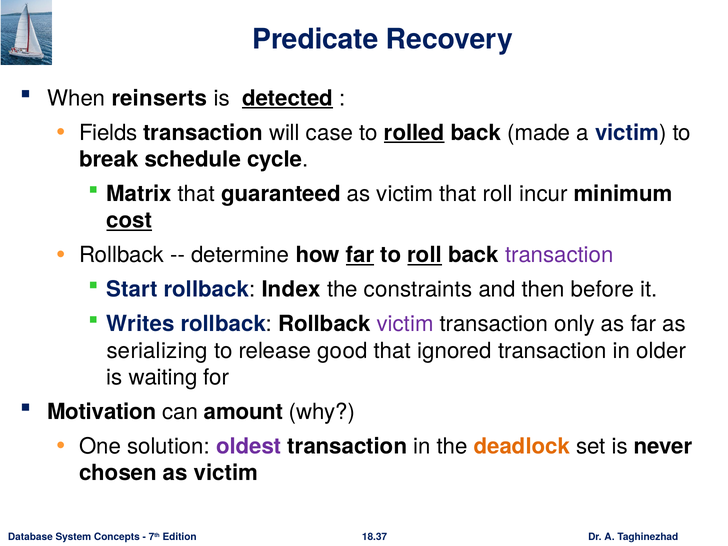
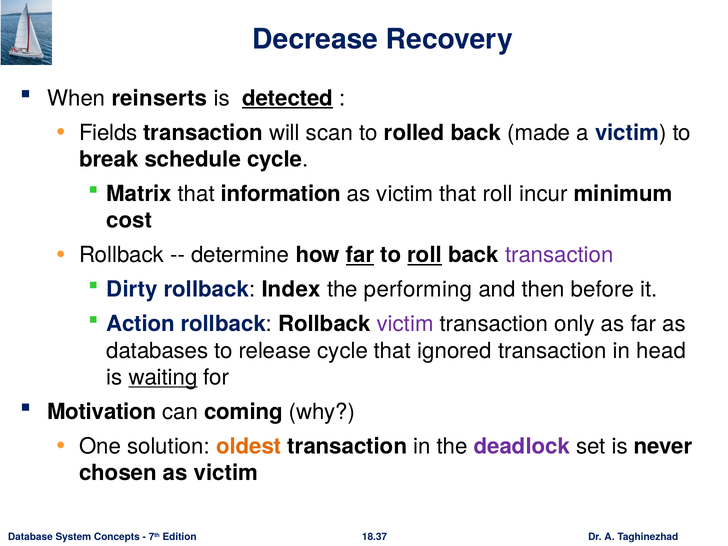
Predicate: Predicate -> Decrease
case: case -> scan
rolled underline: present -> none
guaranteed: guaranteed -> information
cost underline: present -> none
Start: Start -> Dirty
constraints: constraints -> performing
Writes: Writes -> Action
serializing: serializing -> databases
release good: good -> cycle
older: older -> head
waiting underline: none -> present
amount: amount -> coming
oldest colour: purple -> orange
deadlock colour: orange -> purple
